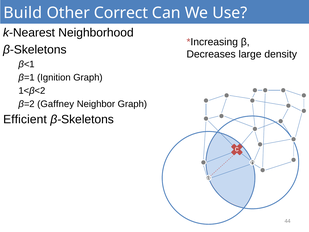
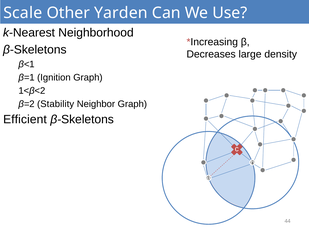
Build: Build -> Scale
Correct: Correct -> Yarden
Gaffney: Gaffney -> Stability
